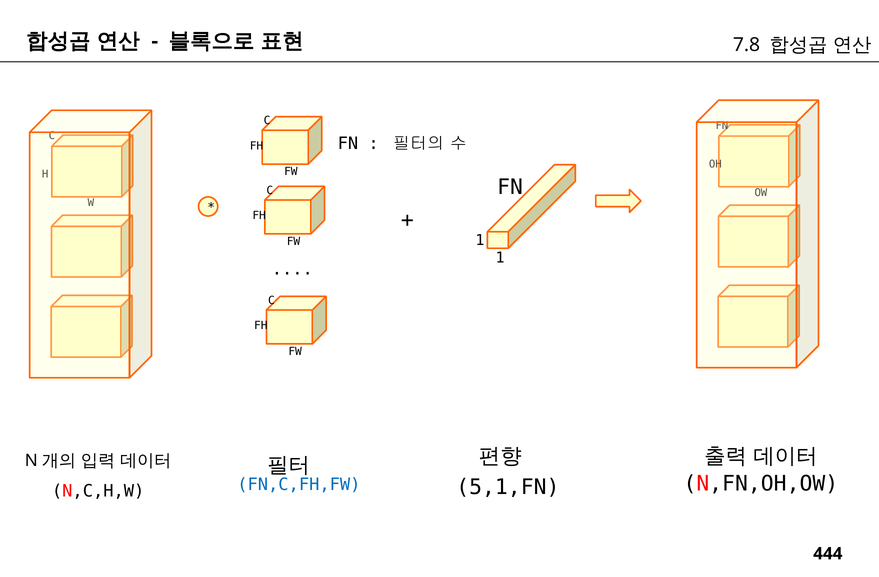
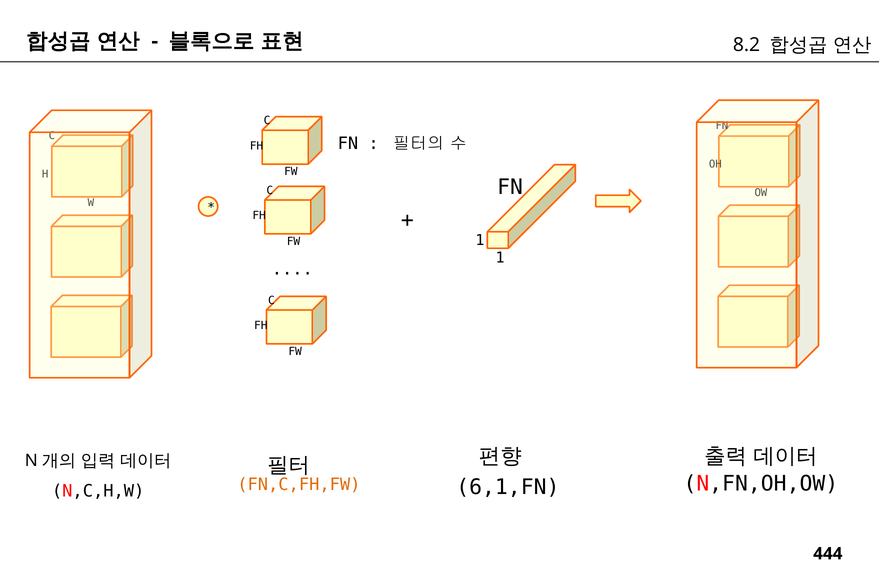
7.8: 7.8 -> 8.2
5,1,FN: 5,1,FN -> 6,1,FN
FN,C,FH,FW colour: blue -> orange
